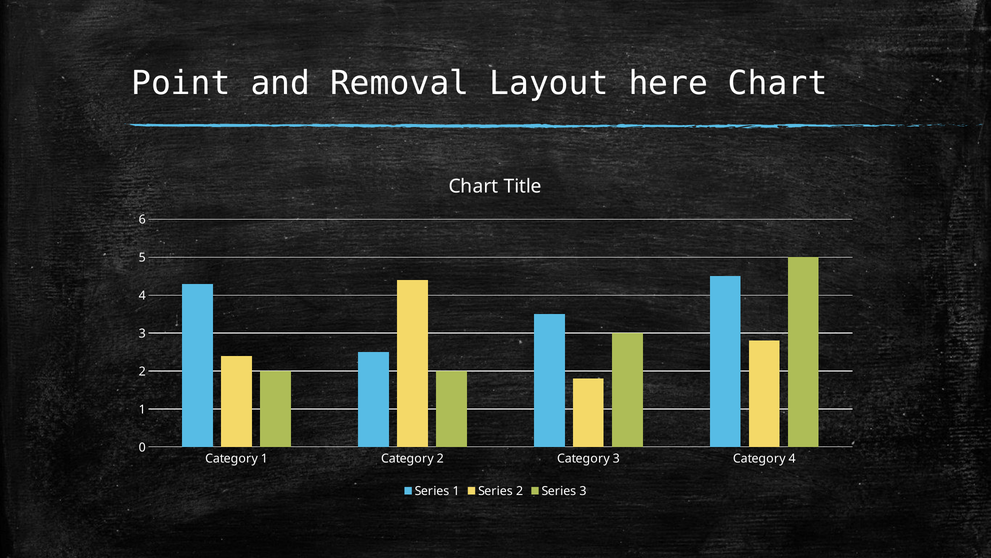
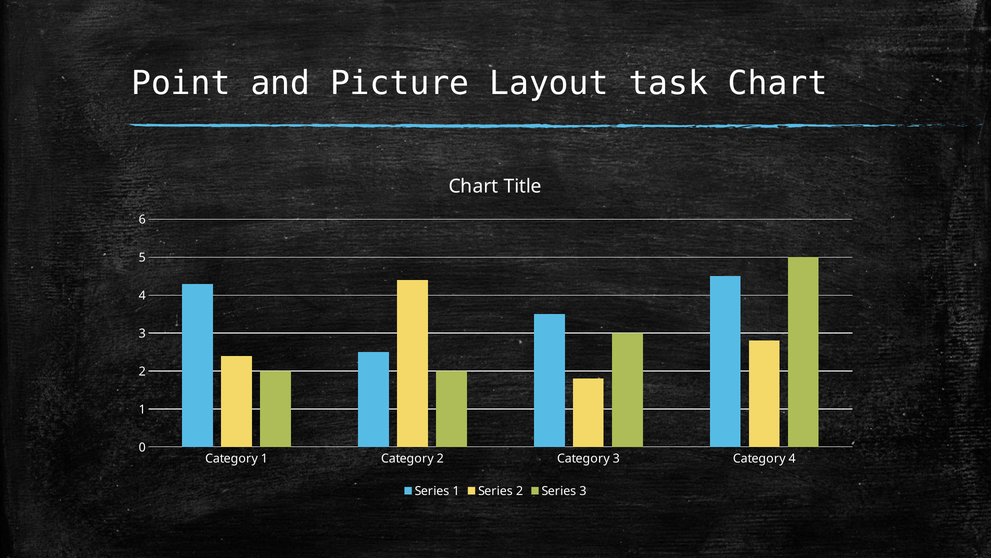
Removal: Removal -> Picture
here: here -> task
